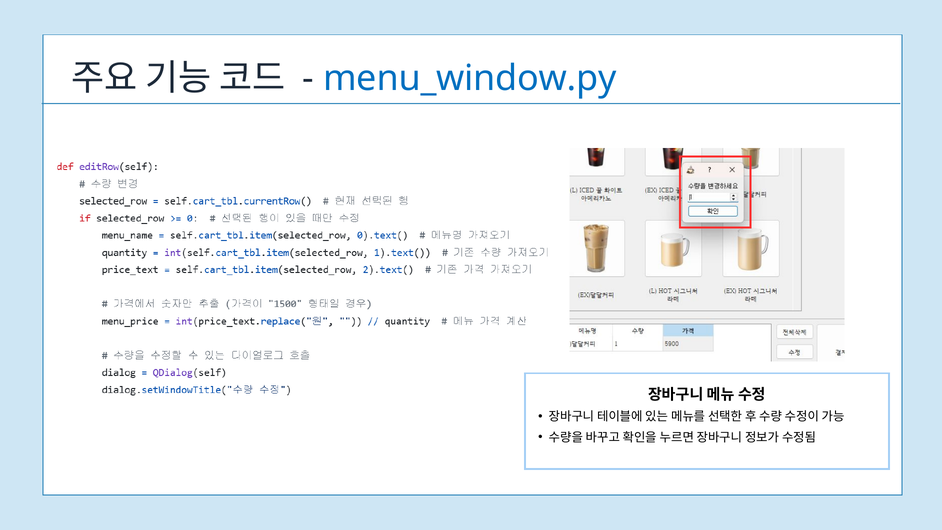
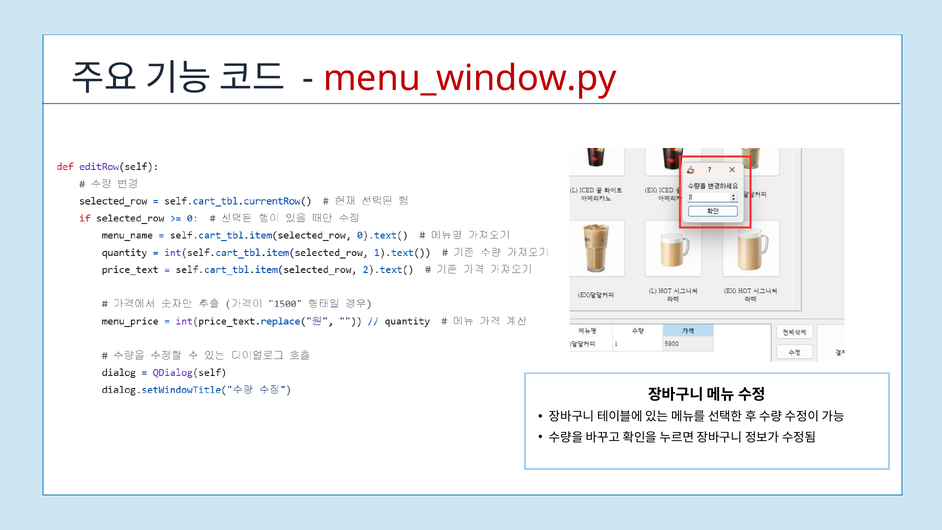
menu_window.py colour: blue -> red
